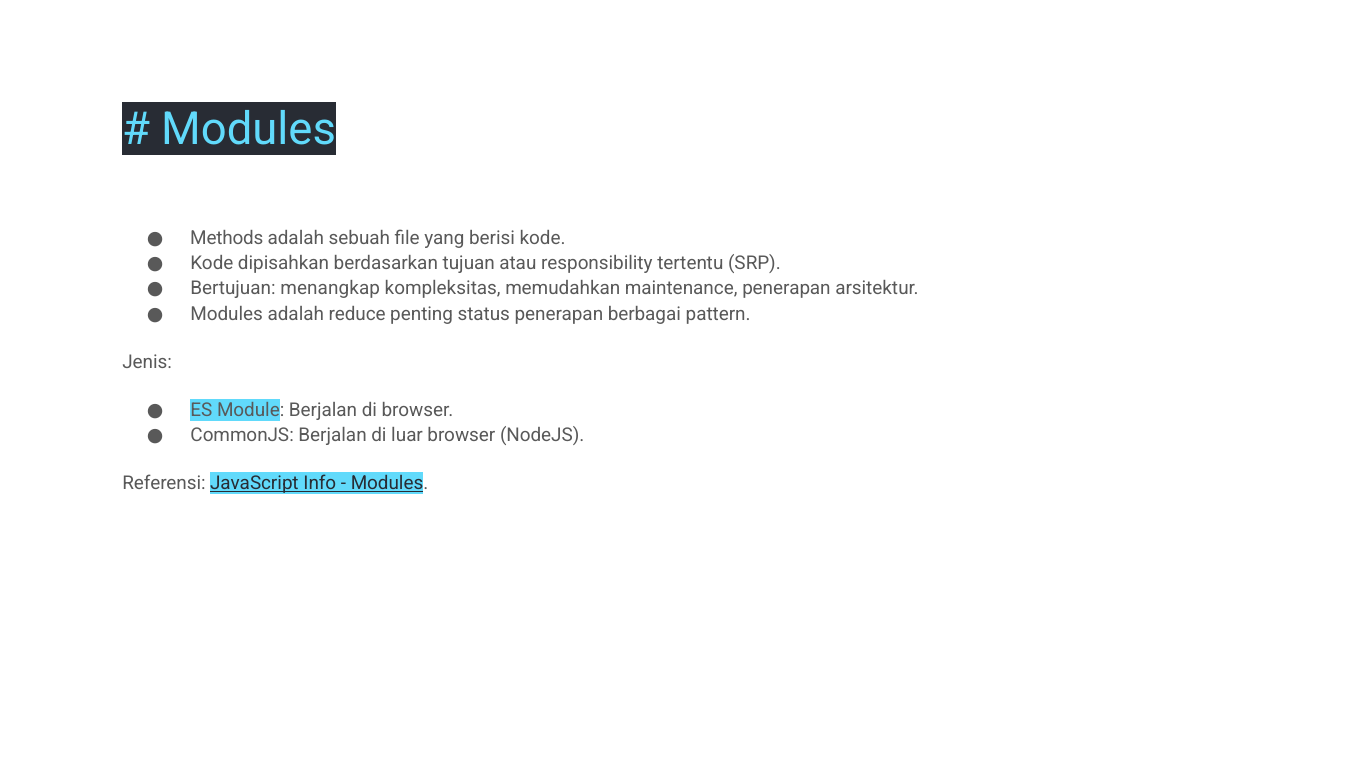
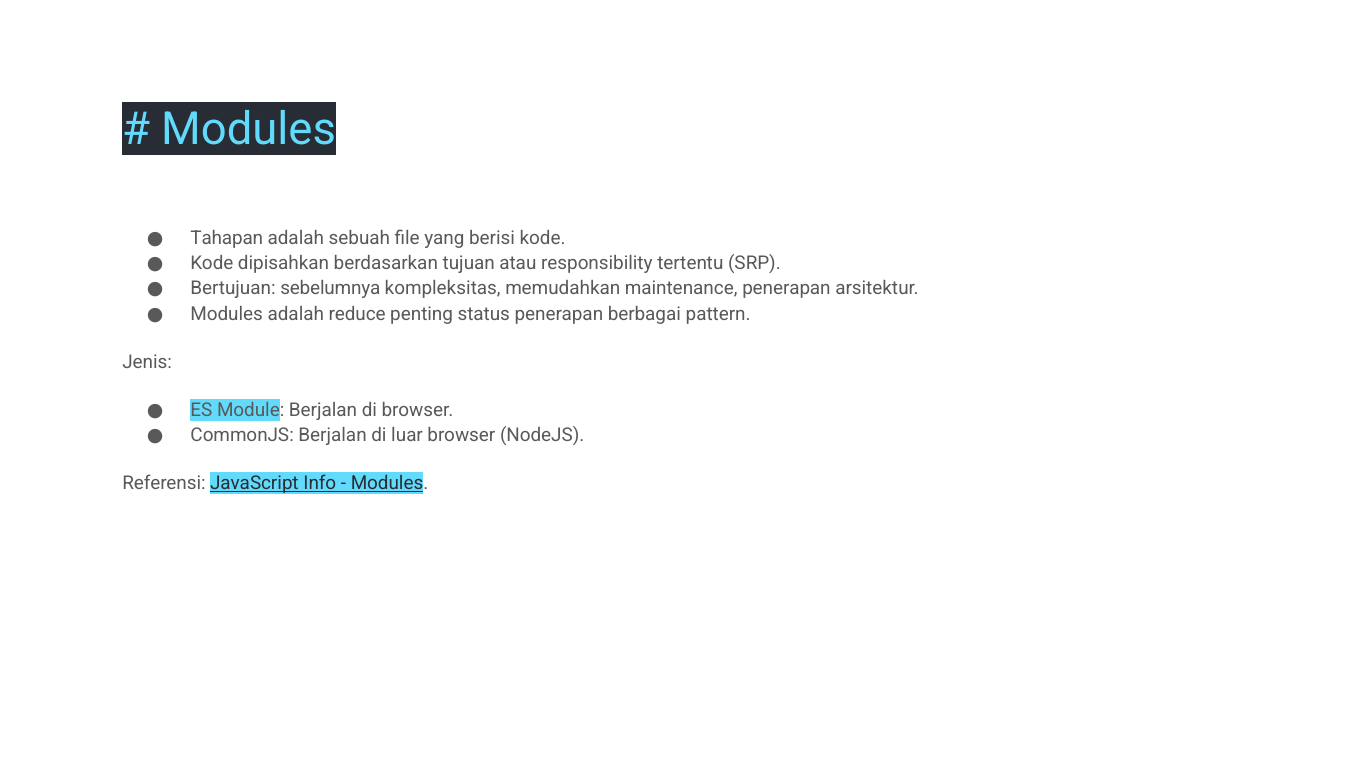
Methods: Methods -> Tahapan
menangkap: menangkap -> sebelumnya
